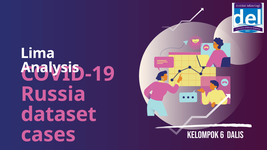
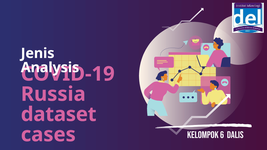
Lima: Lima -> Jenis
